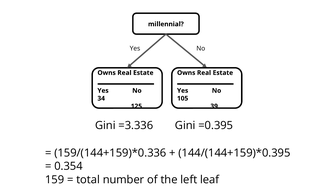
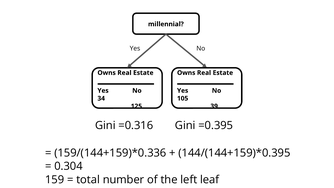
=3.336: =3.336 -> =0.316
0.354: 0.354 -> 0.304
